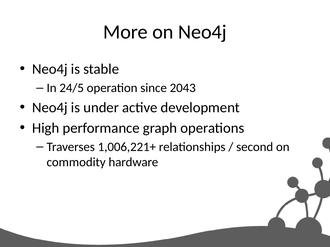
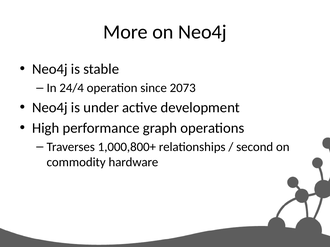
24/5: 24/5 -> 24/4
2043: 2043 -> 2073
1,006,221+: 1,006,221+ -> 1,000,800+
